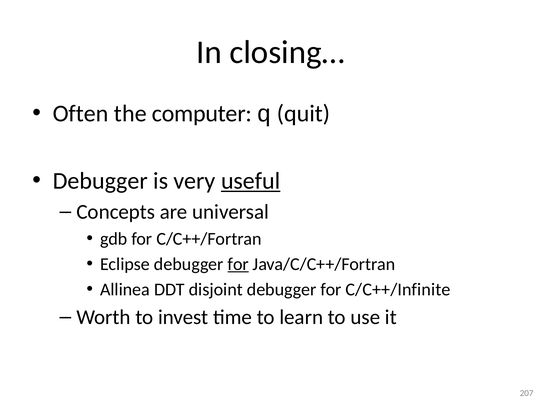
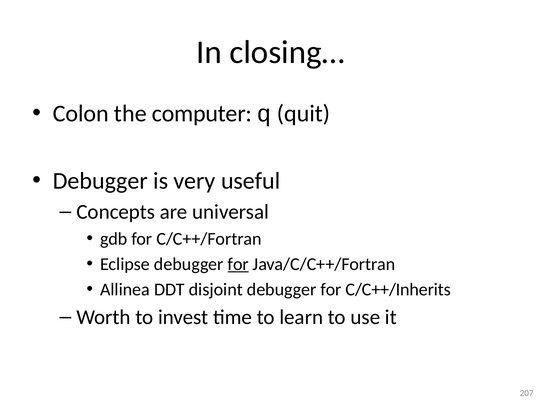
Often: Often -> Colon
useful underline: present -> none
C/C++/Infinite: C/C++/Infinite -> C/C++/Inherits
